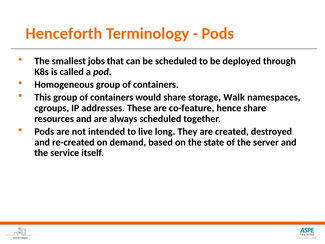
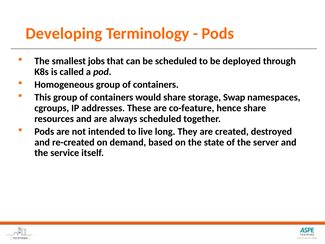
Henceforth: Henceforth -> Developing
Walk: Walk -> Swap
